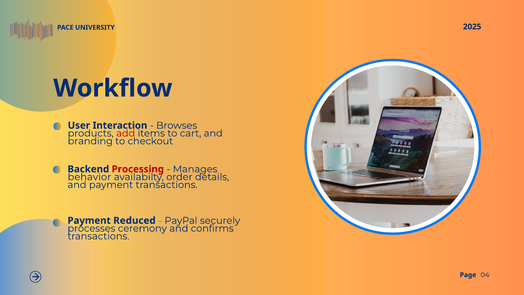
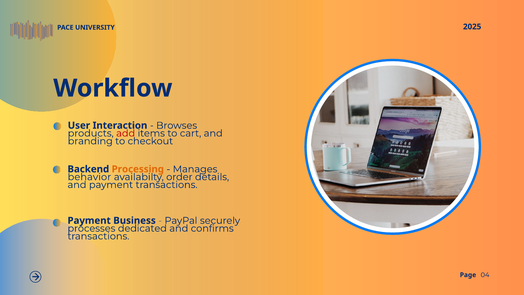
Processing colour: red -> orange
Reduced: Reduced -> Business
ceremony: ceremony -> dedicated
